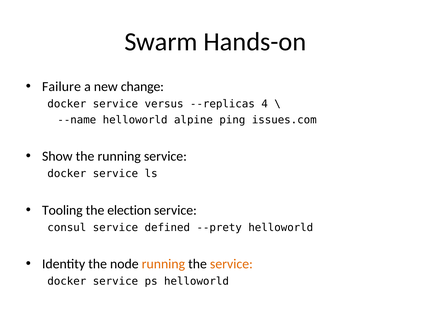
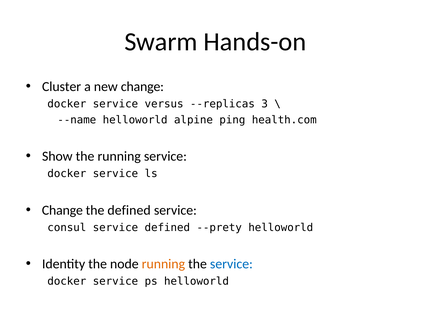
Failure: Failure -> Cluster
4: 4 -> 3
issues.com: issues.com -> health.com
Tooling at (62, 210): Tooling -> Change
the election: election -> defined
service at (231, 264) colour: orange -> blue
